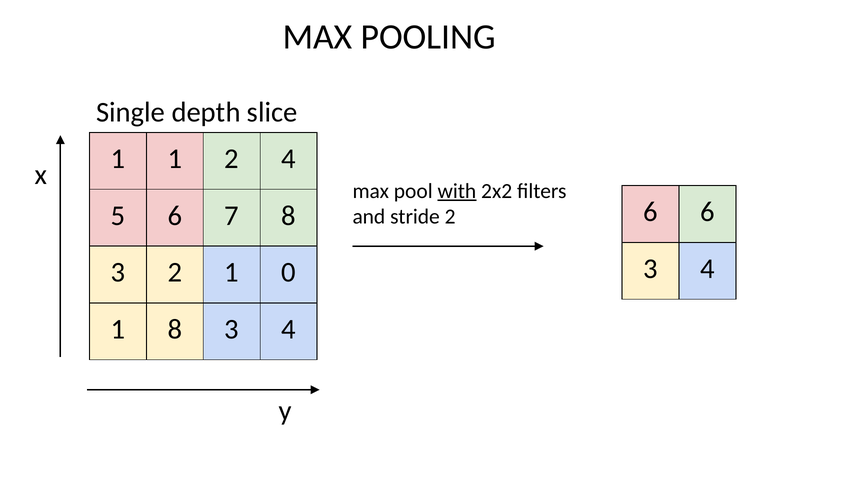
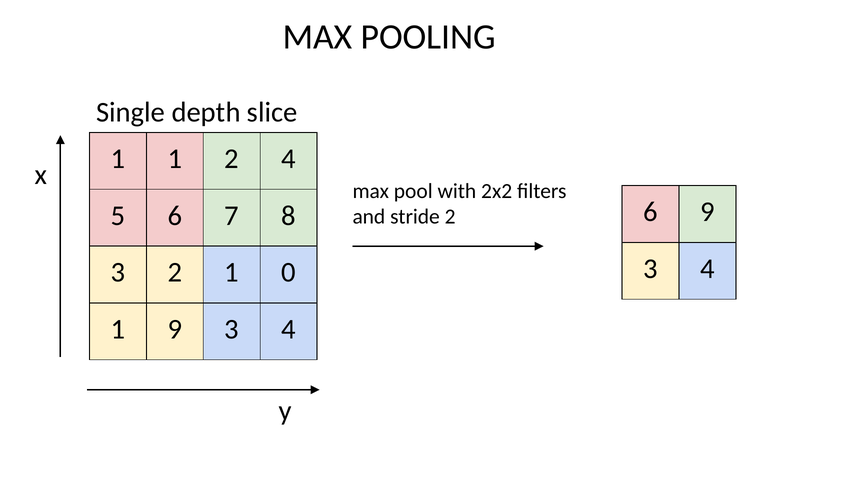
with underline: present -> none
6 6: 6 -> 9
1 8: 8 -> 9
